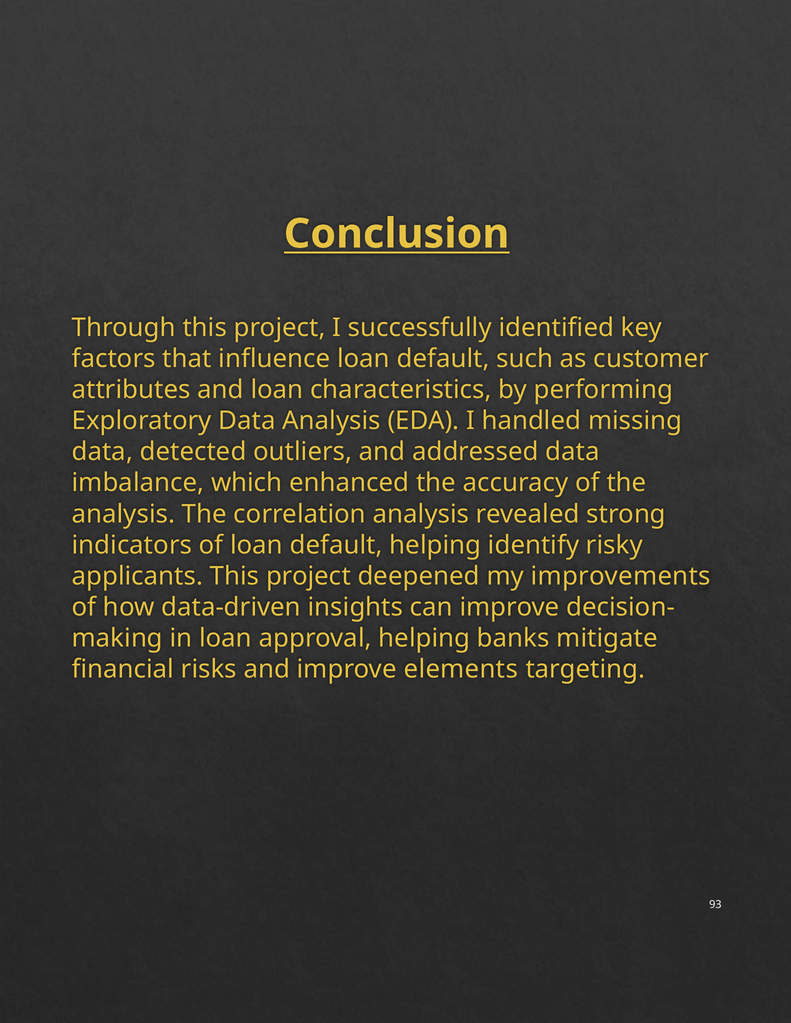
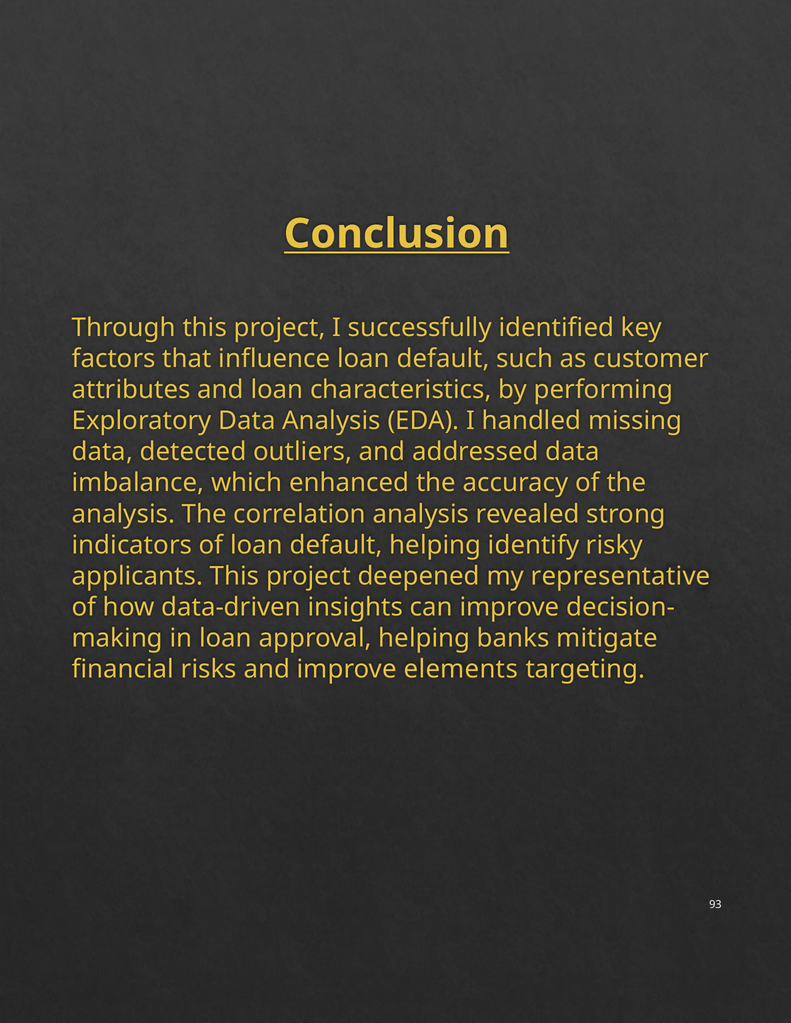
improvements: improvements -> representative
